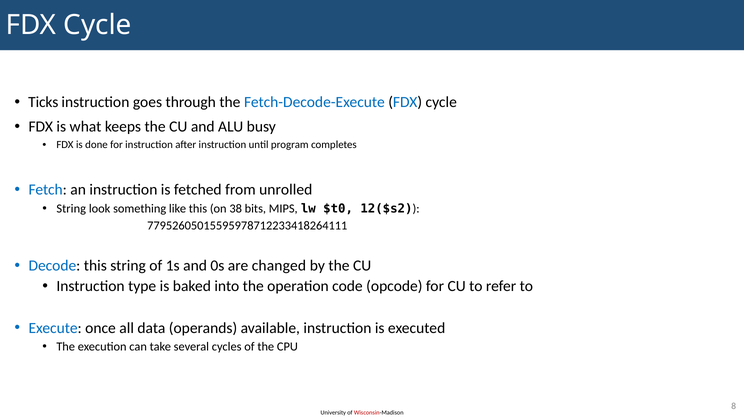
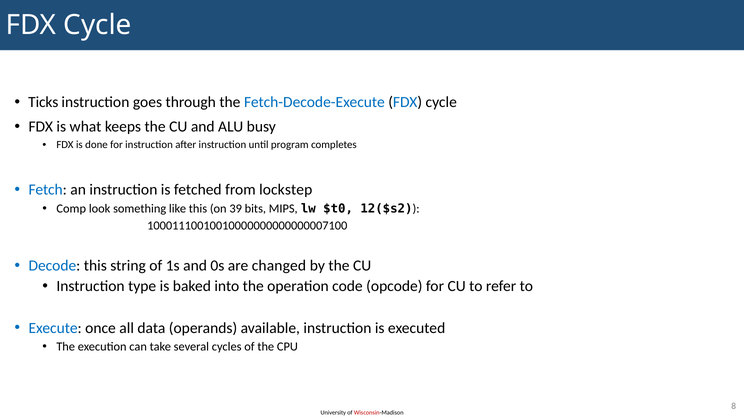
unrolled: unrolled -> lockstep
String at (71, 209): String -> Comp
38: 38 -> 39
77952605015595978712233418264111: 77952605015595978712233418264111 -> 10001110010010000000000000007100
